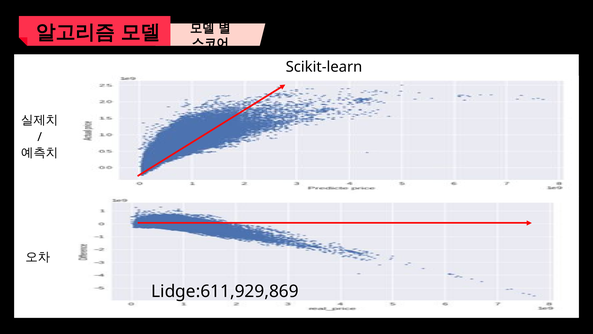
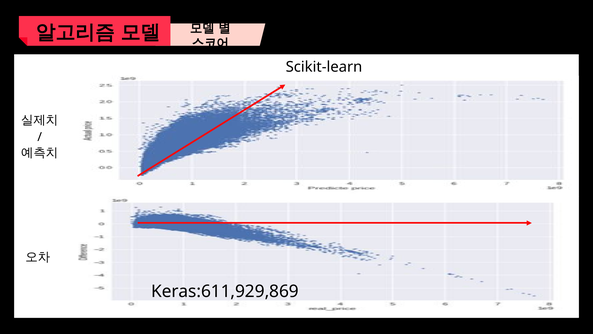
Lidge:611,929,869: Lidge:611,929,869 -> Keras:611,929,869
